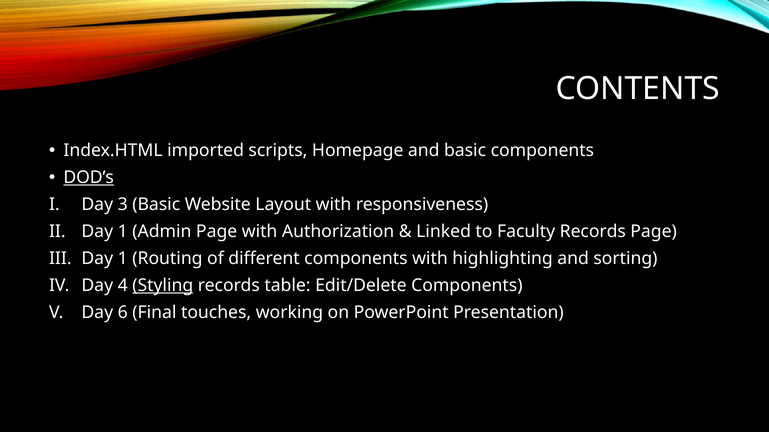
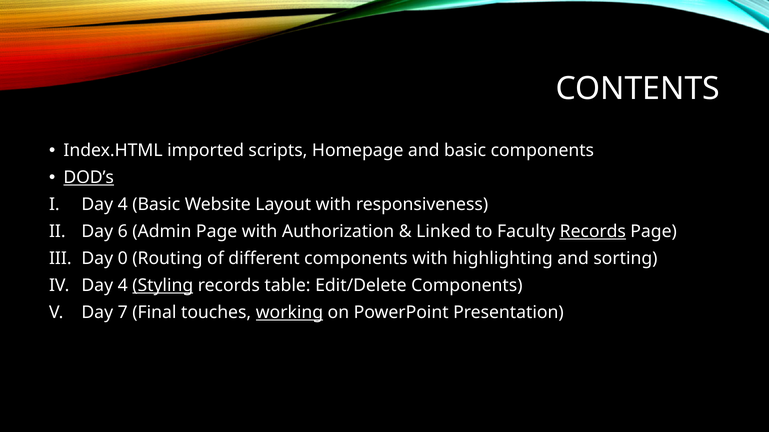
3 at (123, 205): 3 -> 4
1 at (123, 232): 1 -> 6
Records at (593, 232) underline: none -> present
1 at (123, 259): 1 -> 0
6: 6 -> 7
working underline: none -> present
